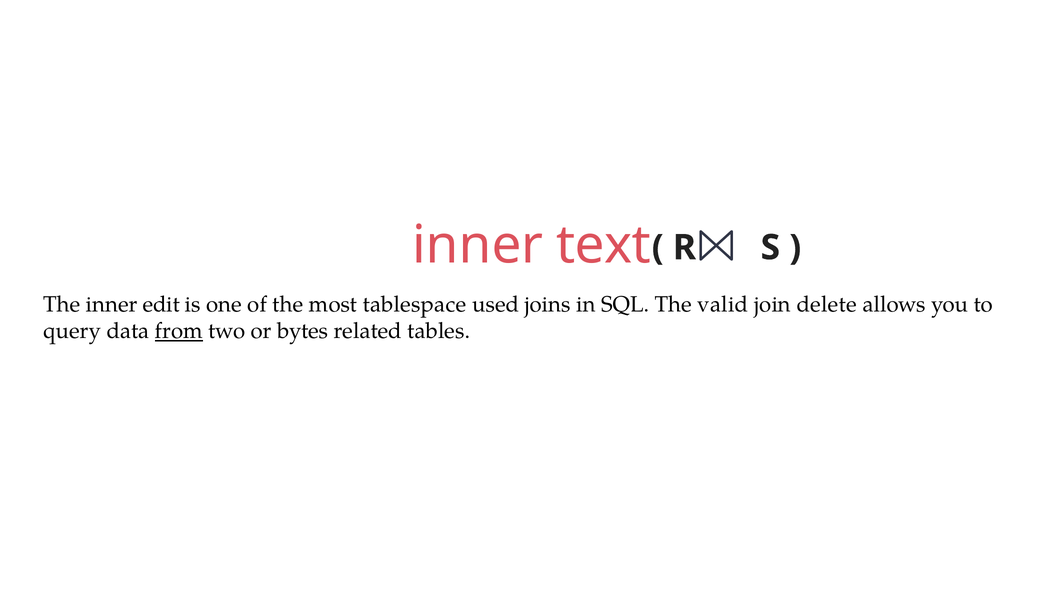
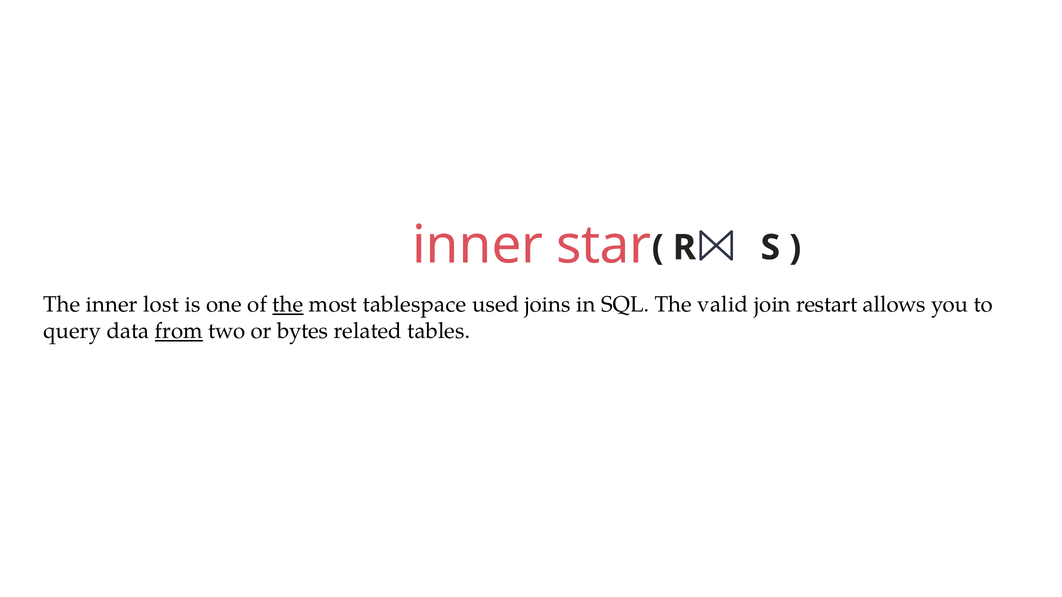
text: text -> star
edit: edit -> lost
the at (288, 305) underline: none -> present
delete: delete -> restart
